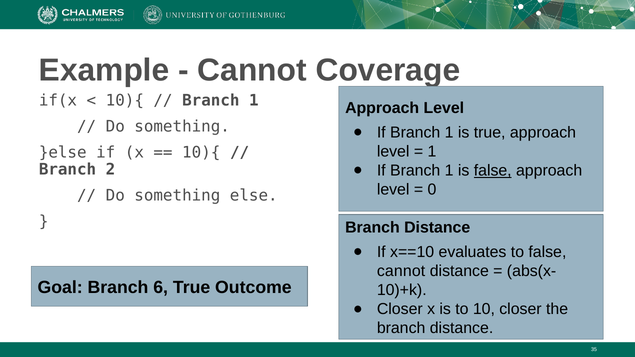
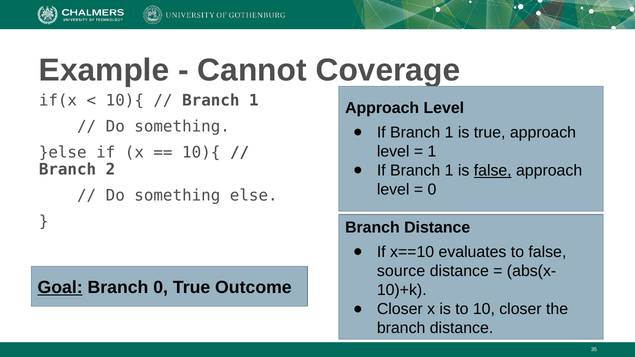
cannot at (401, 271): cannot -> source
Goal underline: none -> present
Branch 6: 6 -> 0
